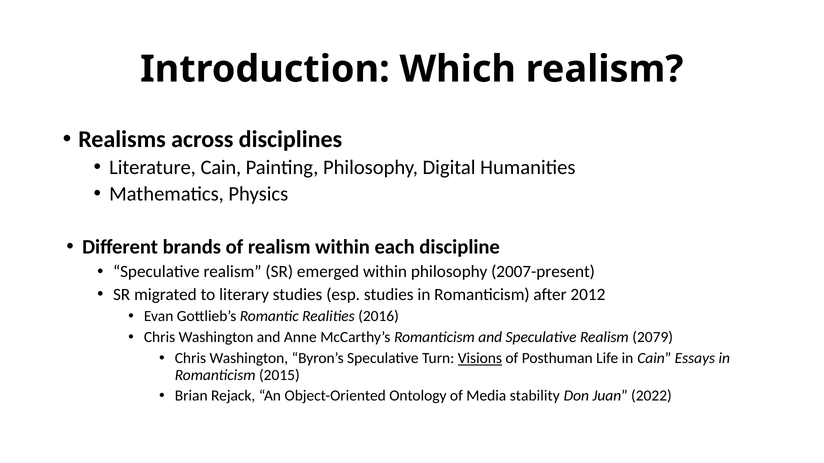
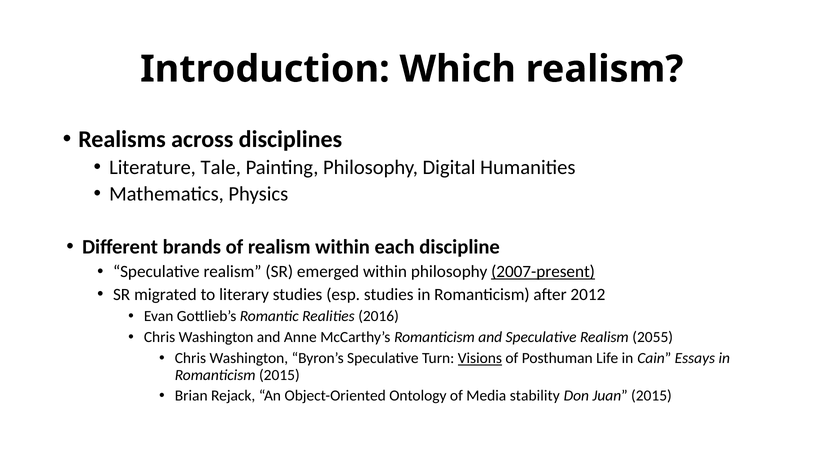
Literature Cain: Cain -> Tale
2007-present underline: none -> present
2079: 2079 -> 2055
Juan 2022: 2022 -> 2015
